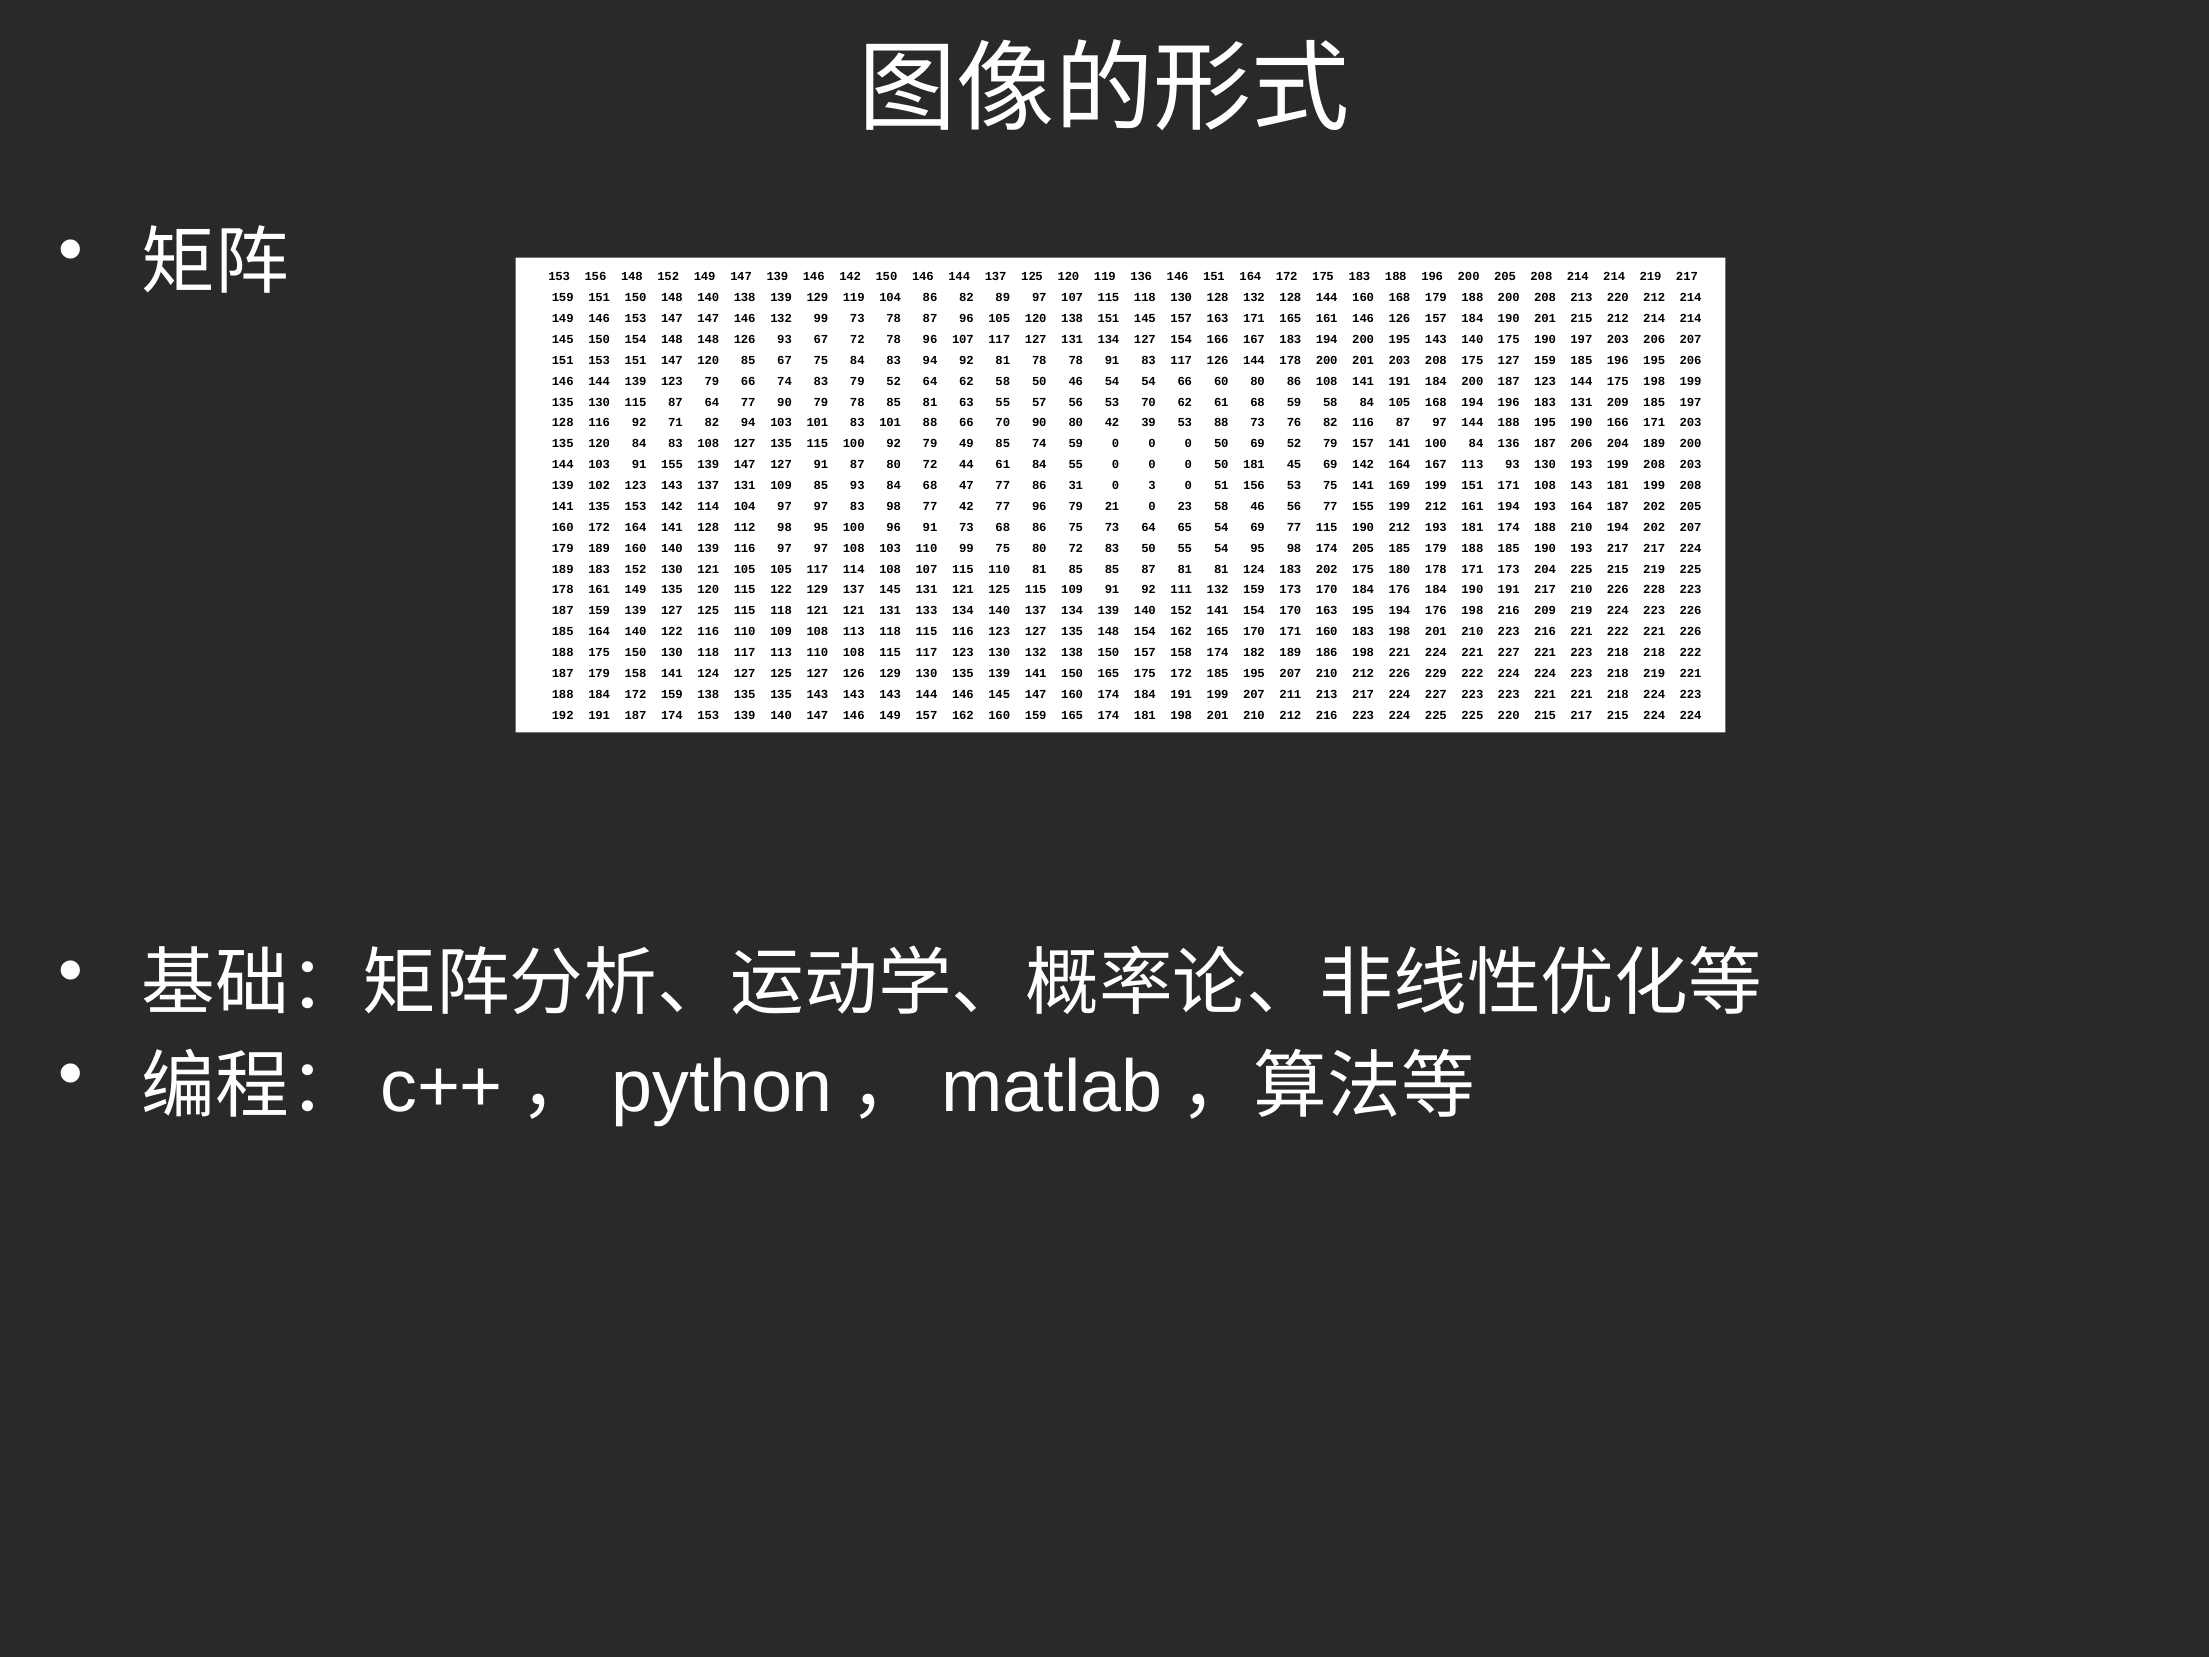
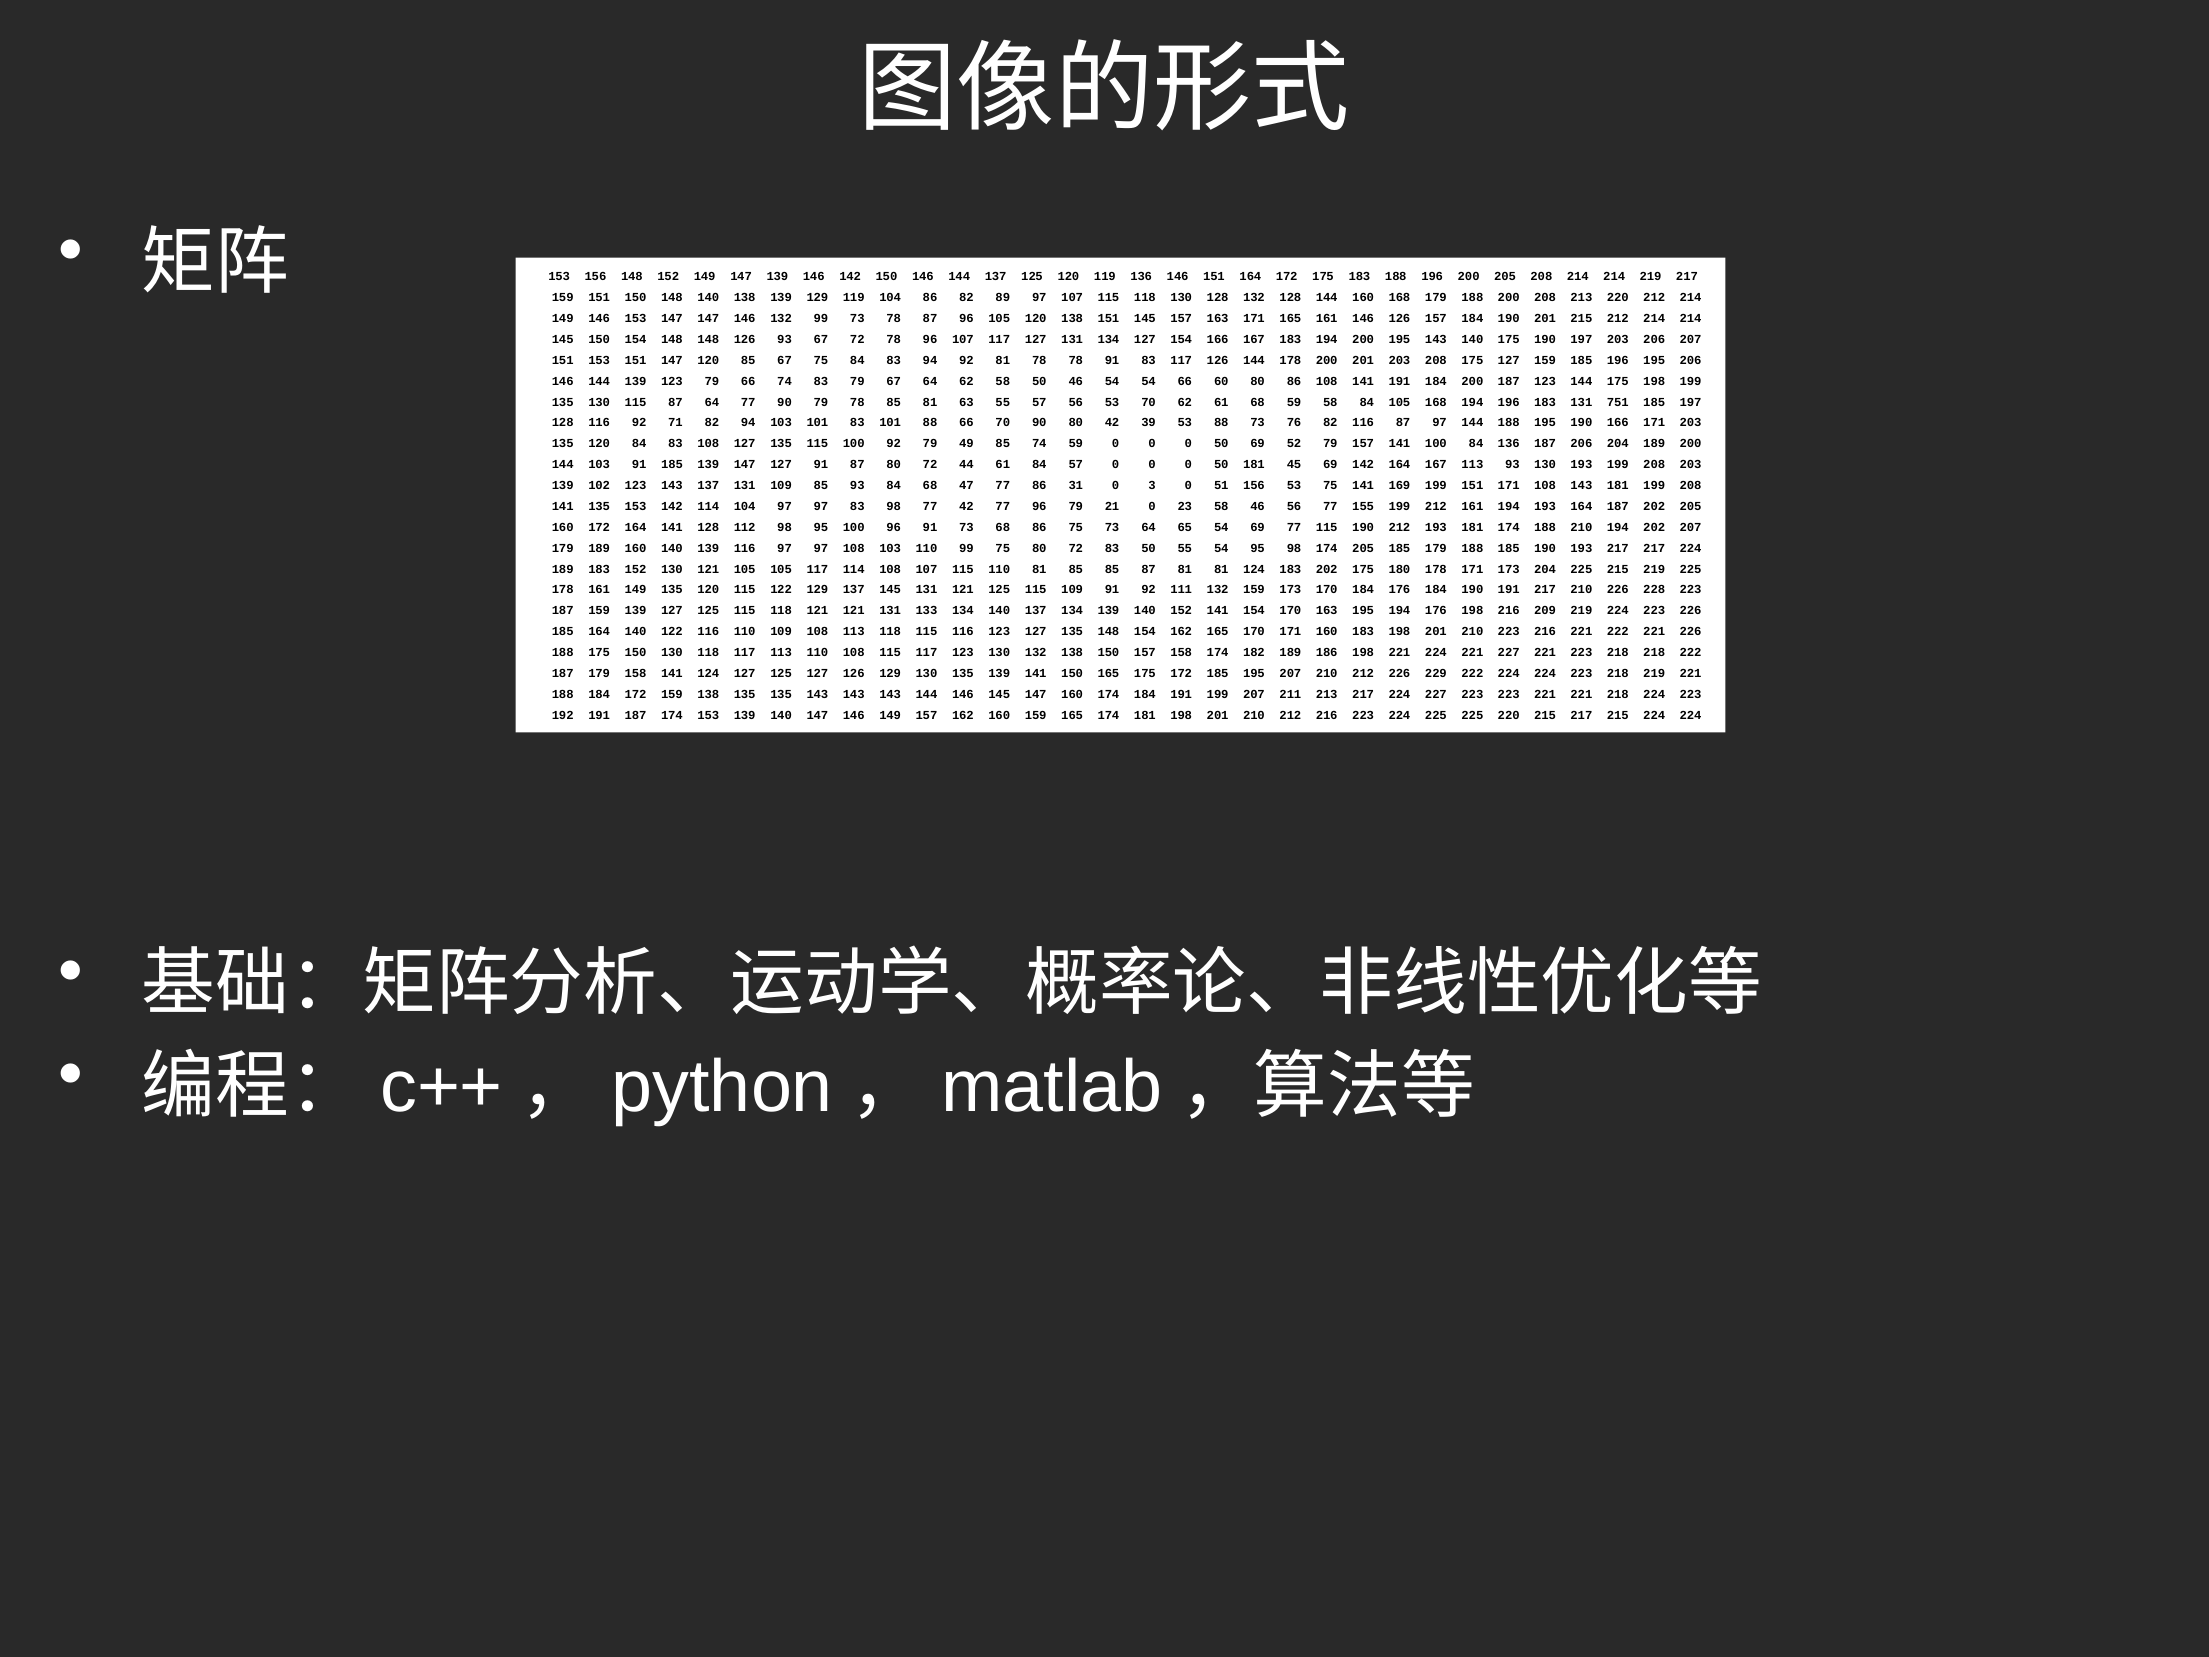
79 52: 52 -> 67
131 209: 209 -> 751
91 155: 155 -> 185
84 55: 55 -> 57
